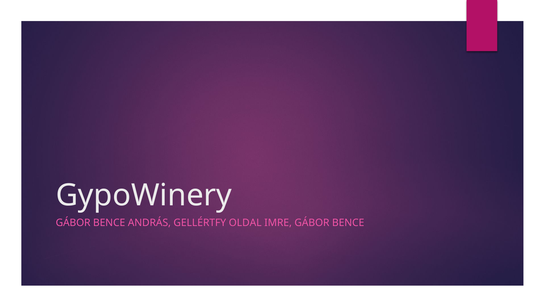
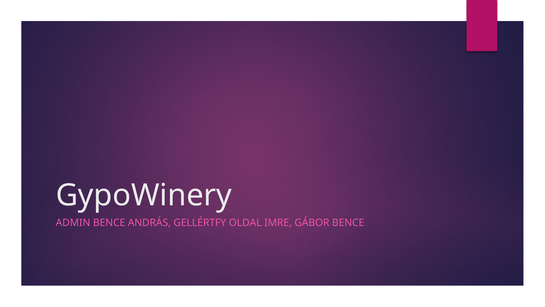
GÁBOR at (73, 222): GÁBOR -> ADMIN
